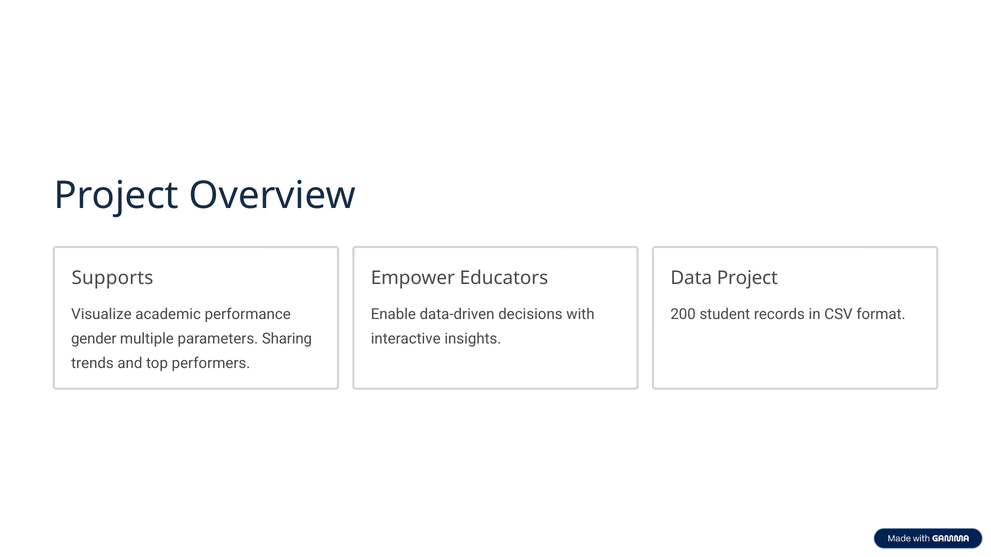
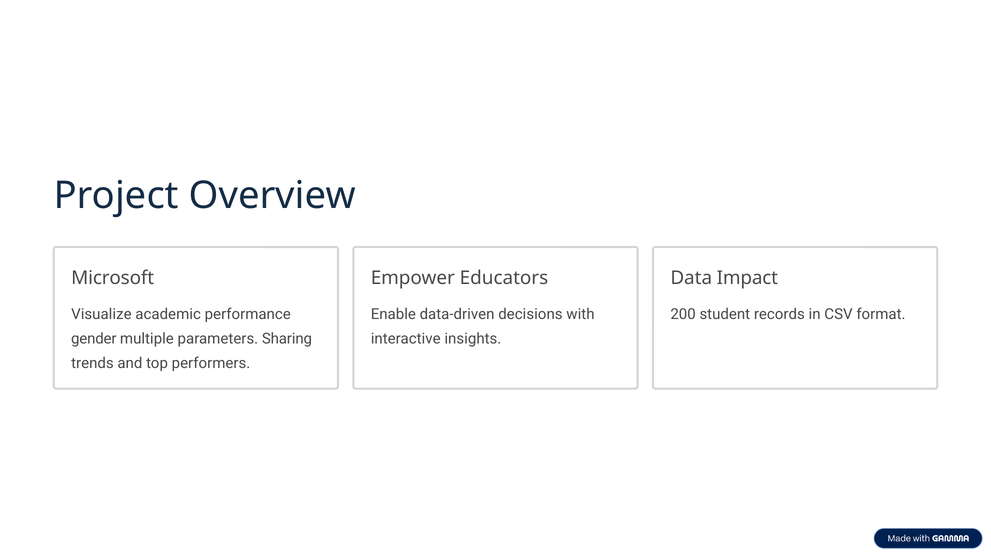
Supports: Supports -> Microsoft
Data Project: Project -> Impact
